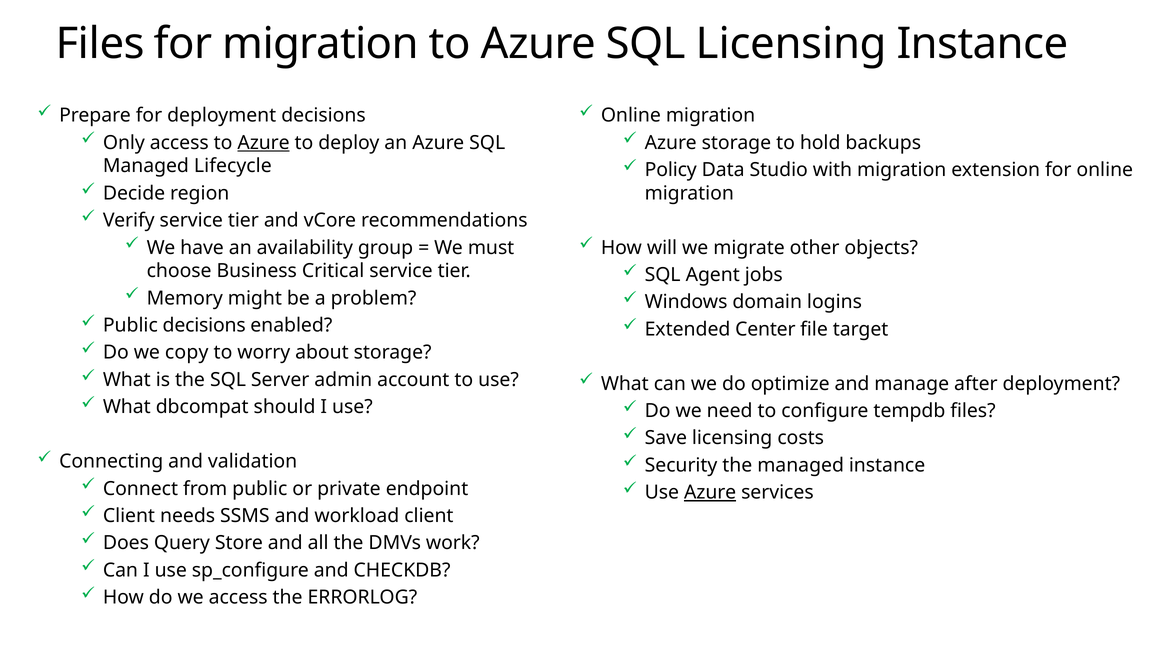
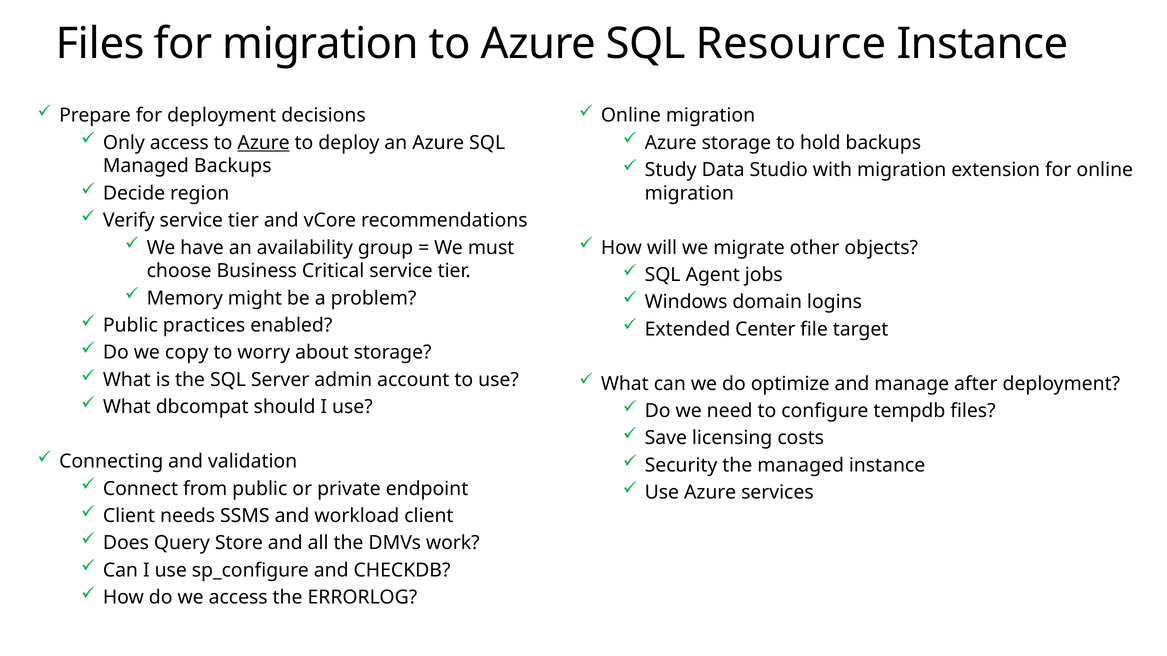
SQL Licensing: Licensing -> Resource
Policy: Policy -> Study
Managed Lifecycle: Lifecycle -> Backups
Public decisions: decisions -> practices
Azure at (710, 493) underline: present -> none
